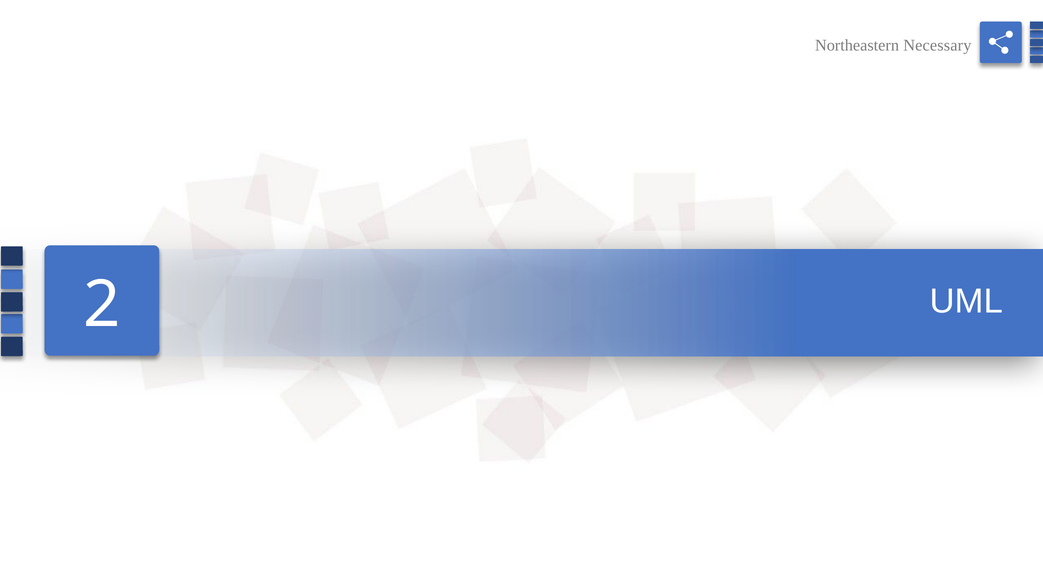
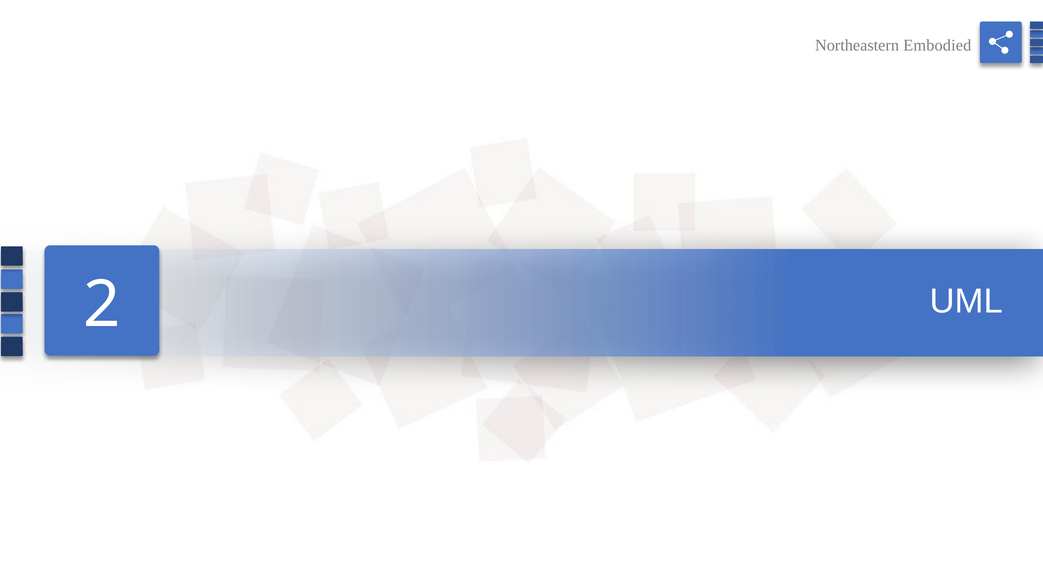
Necessary: Necessary -> Embodied
